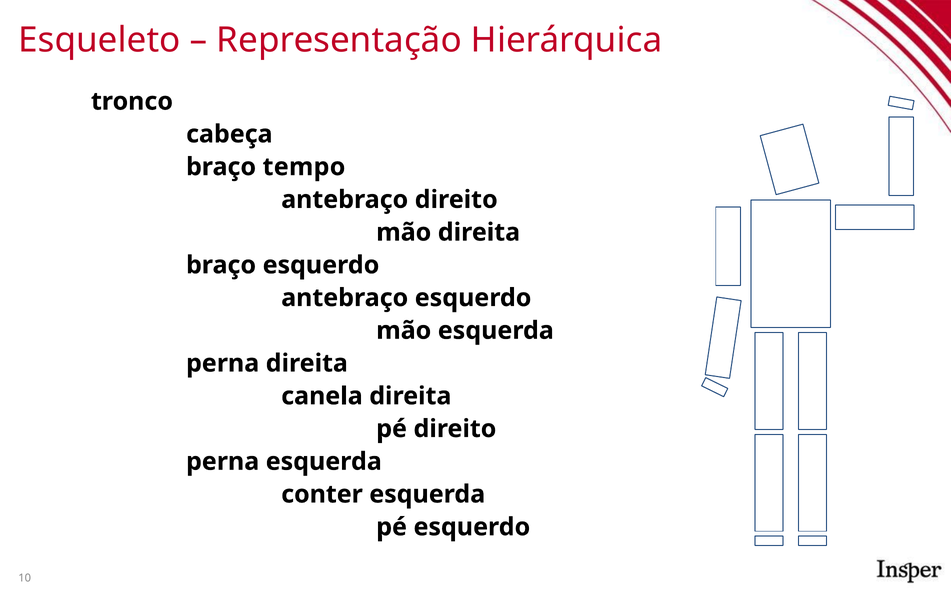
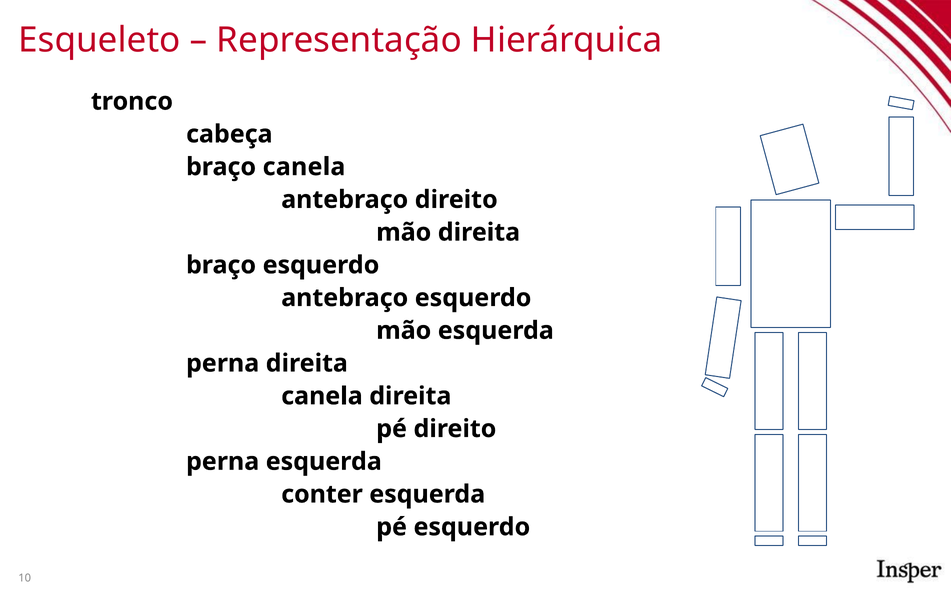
braço tempo: tempo -> canela
